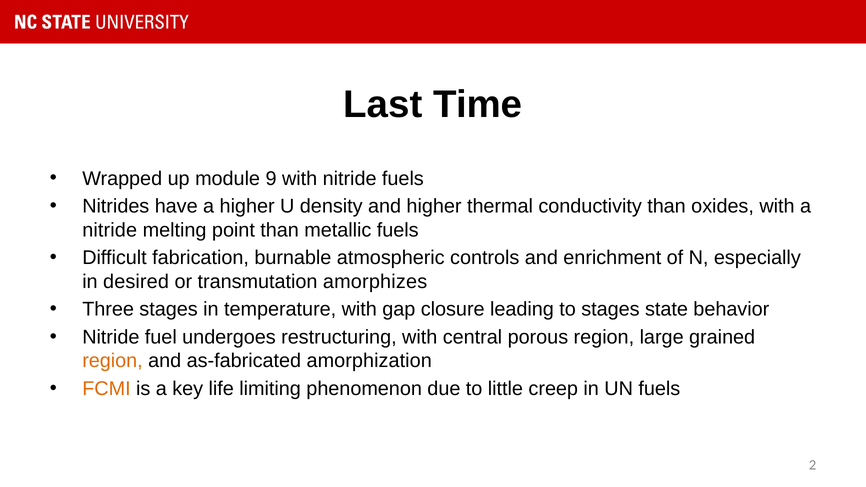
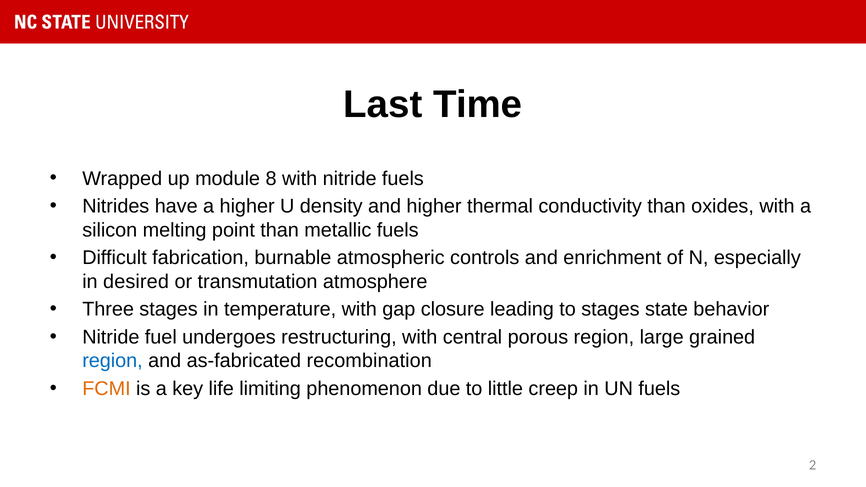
9: 9 -> 8
nitride at (110, 230): nitride -> silicon
amorphizes: amorphizes -> atmosphere
region at (112, 361) colour: orange -> blue
amorphization: amorphization -> recombination
